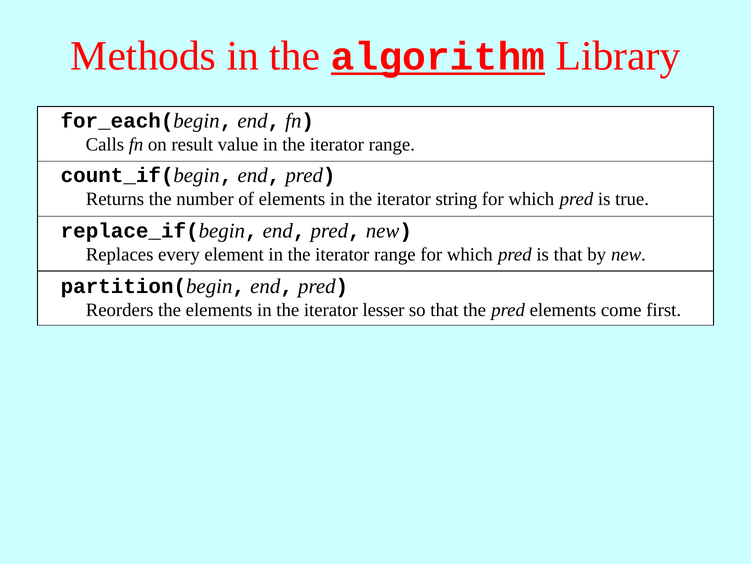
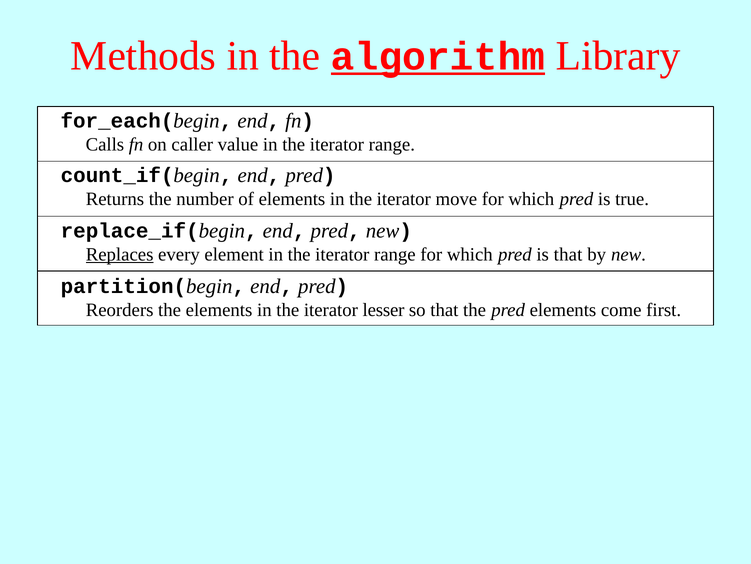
result: result -> caller
string: string -> move
Replaces underline: none -> present
